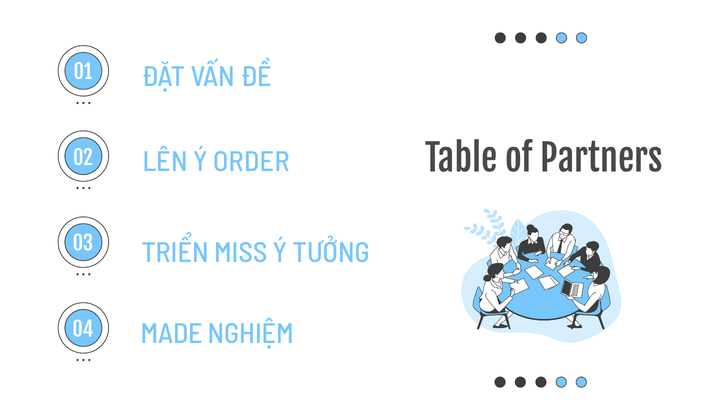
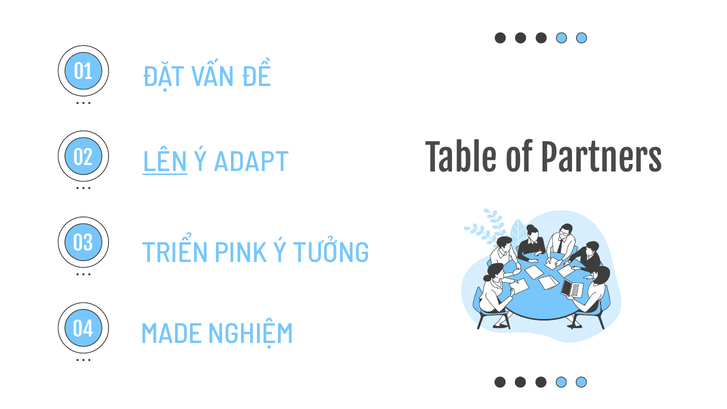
LÊN underline: none -> present
ORDER: ORDER -> ADAPT
MISS: MISS -> PINK
